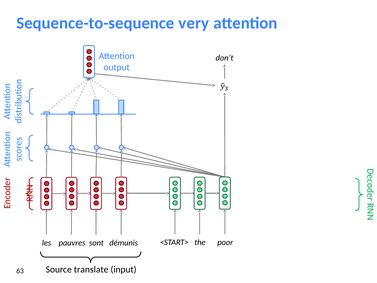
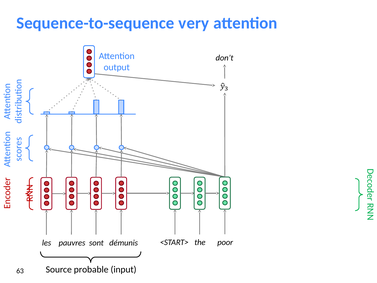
translate: translate -> probable
